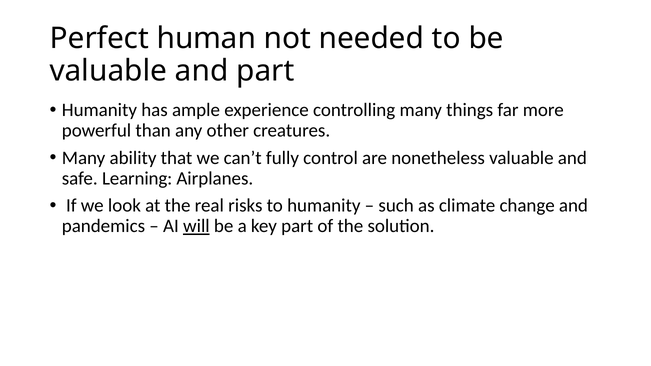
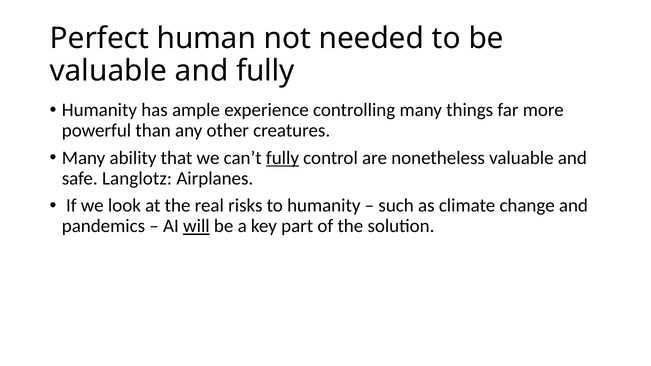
and part: part -> fully
fully at (282, 158) underline: none -> present
Learning: Learning -> Langlotz
